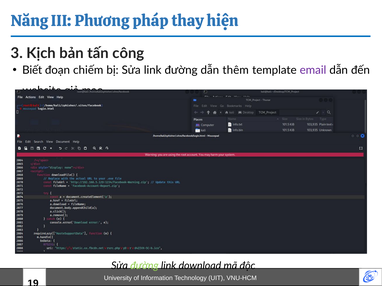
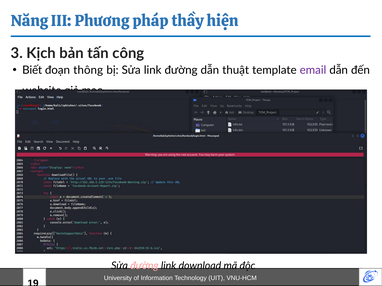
thay: thay -> thầy
chiếm: chiếm -> thông
thêm: thêm -> thuật
đường at (144, 266) colour: light green -> pink
